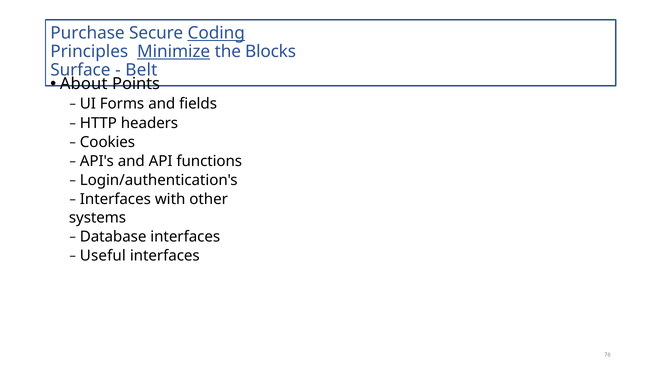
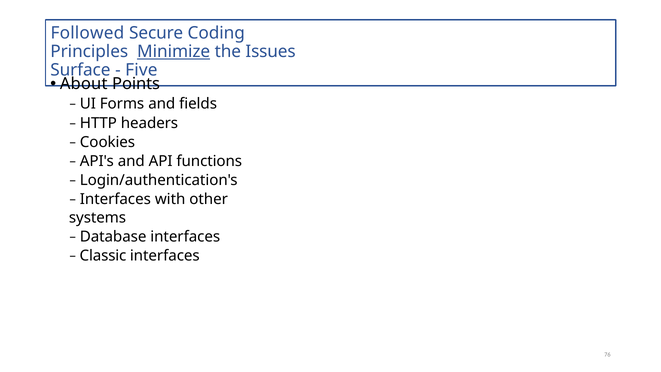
Purchase: Purchase -> Followed
Coding underline: present -> none
Blocks: Blocks -> Issues
Belt: Belt -> Five
Useful: Useful -> Classic
